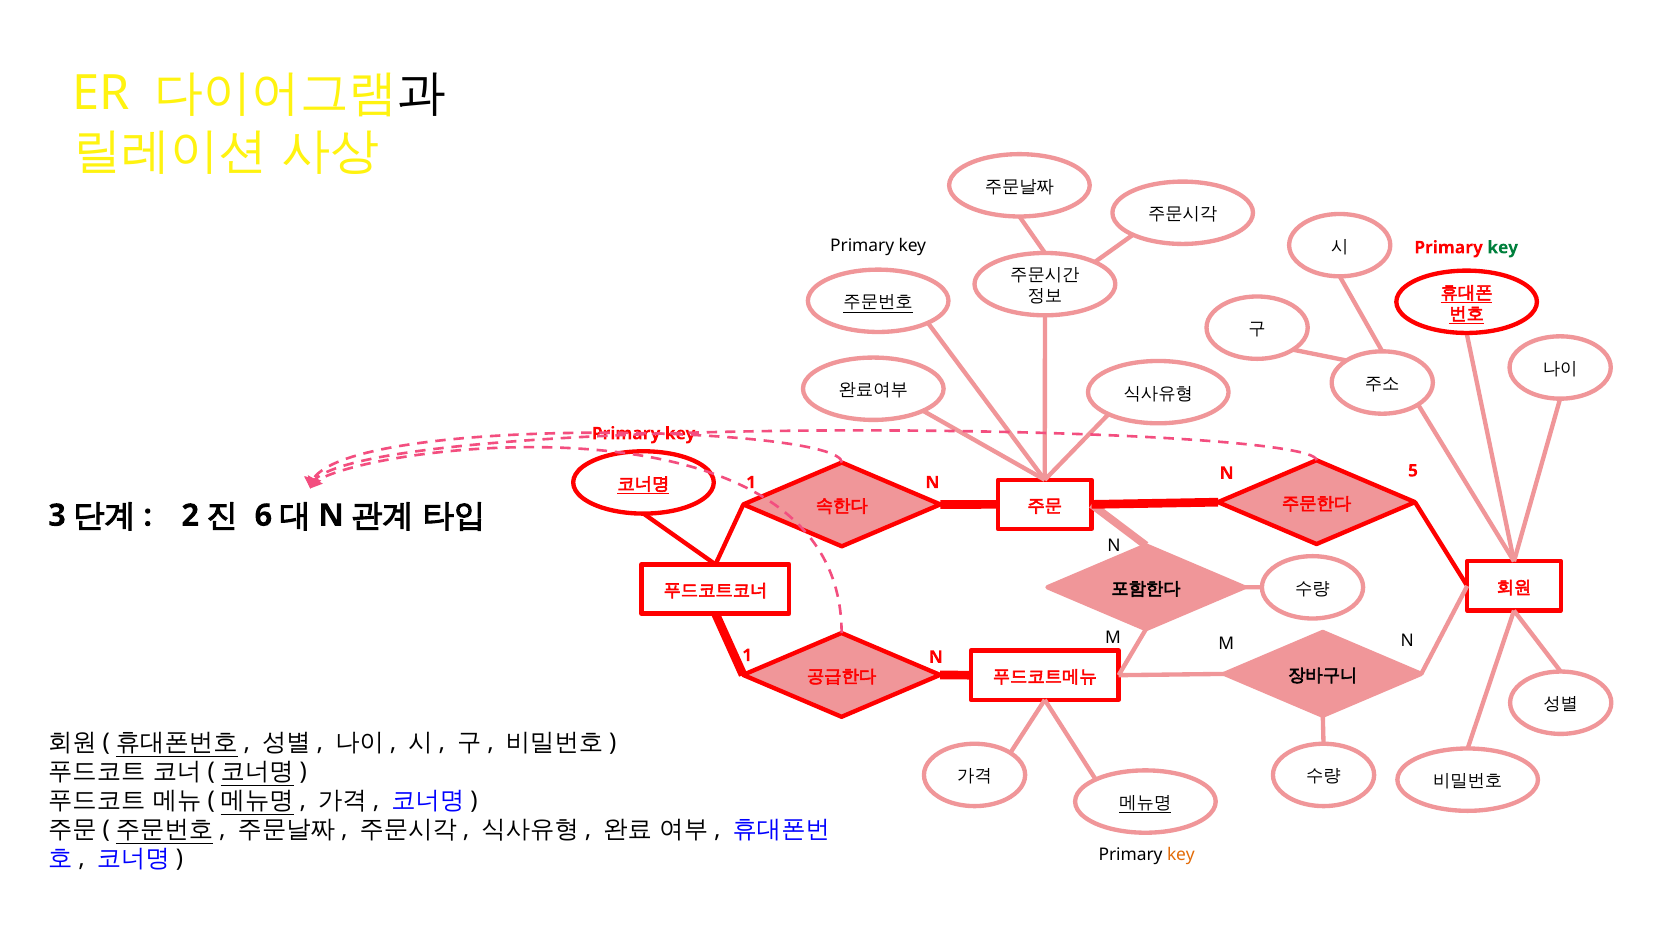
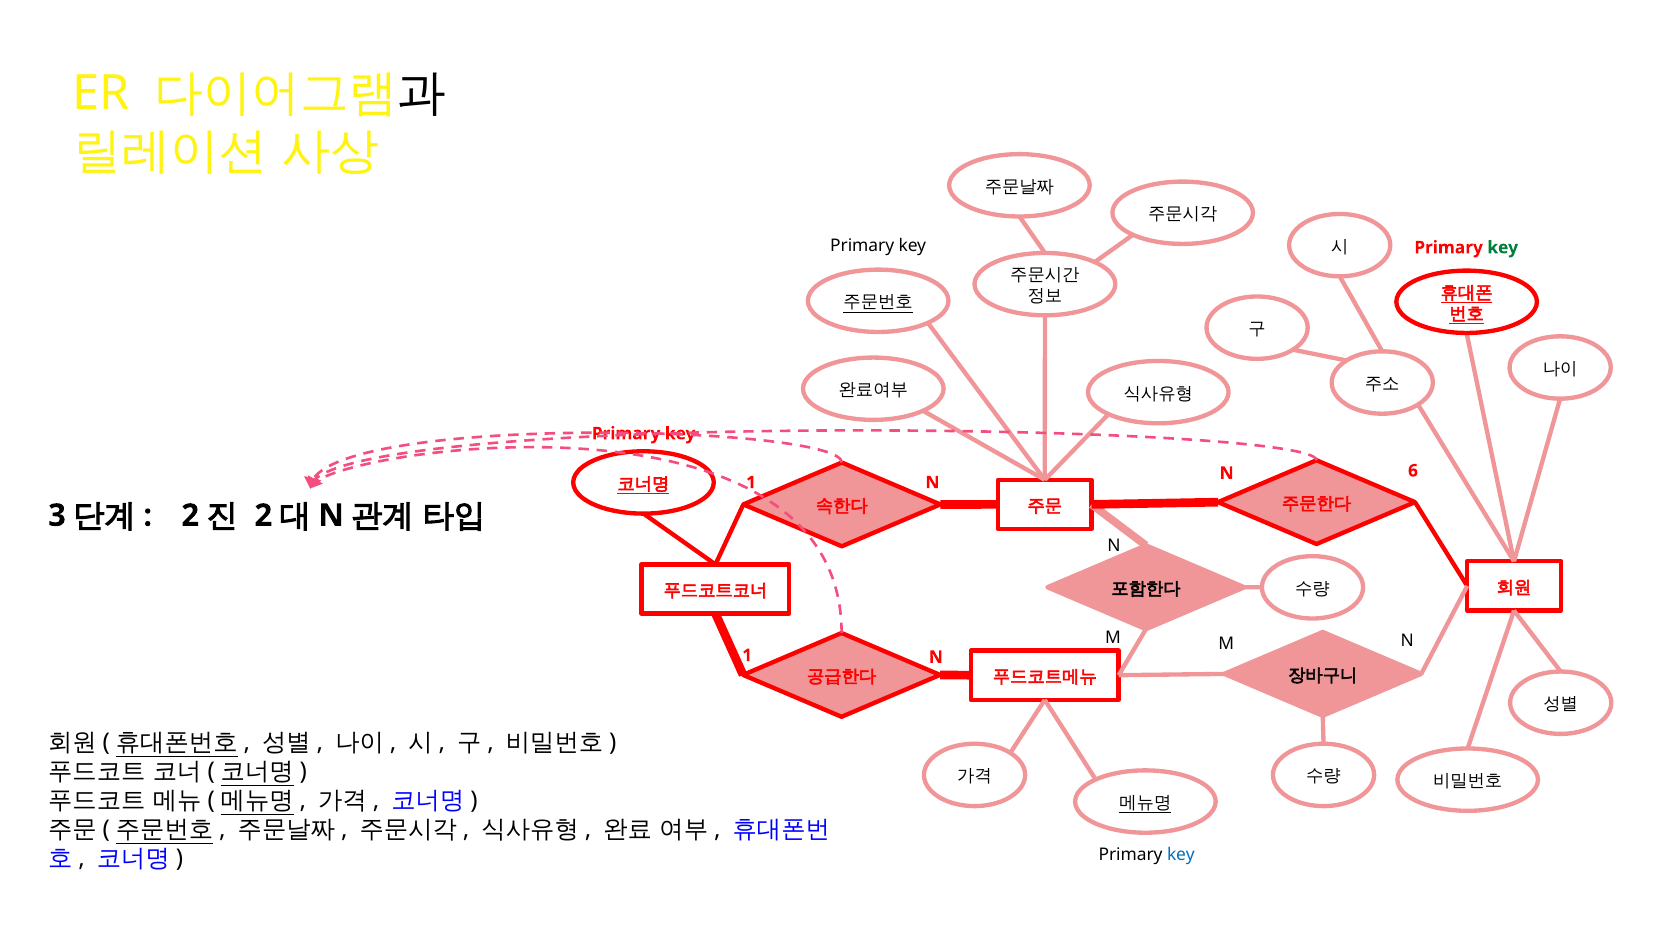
5: 5 -> 6
6 at (263, 515): 6 -> 2
key at (1181, 854) colour: orange -> blue
